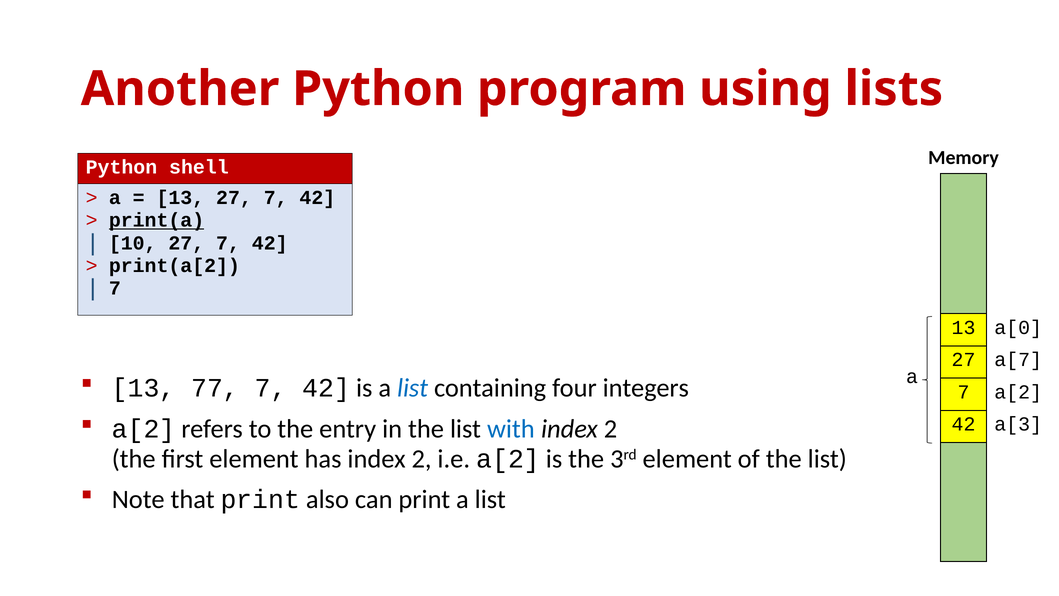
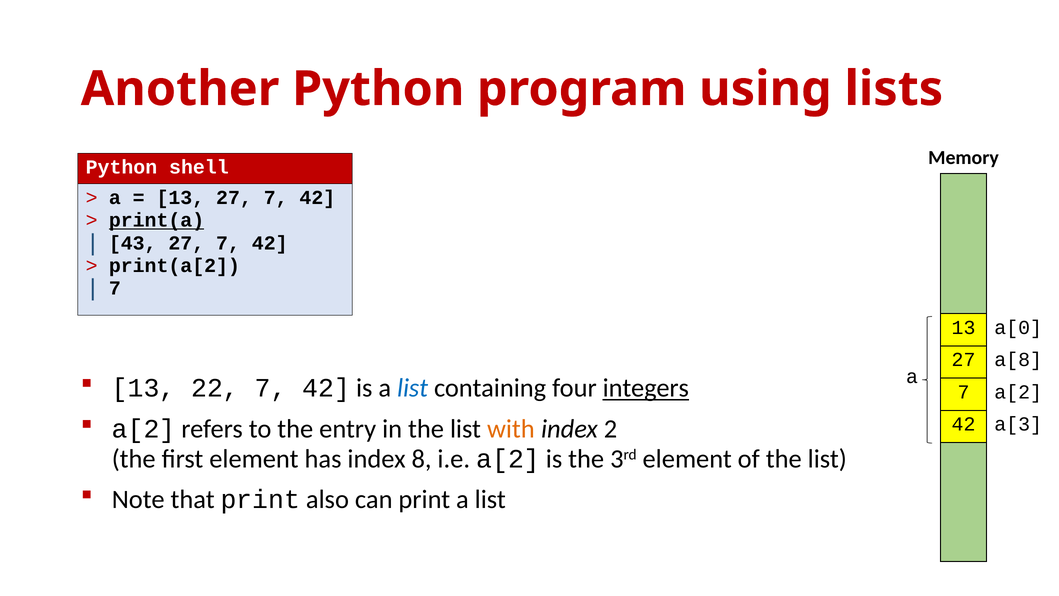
10: 10 -> 43
a[7: a[7 -> a[8
77: 77 -> 22
integers underline: none -> present
with colour: blue -> orange
has index 2: 2 -> 8
